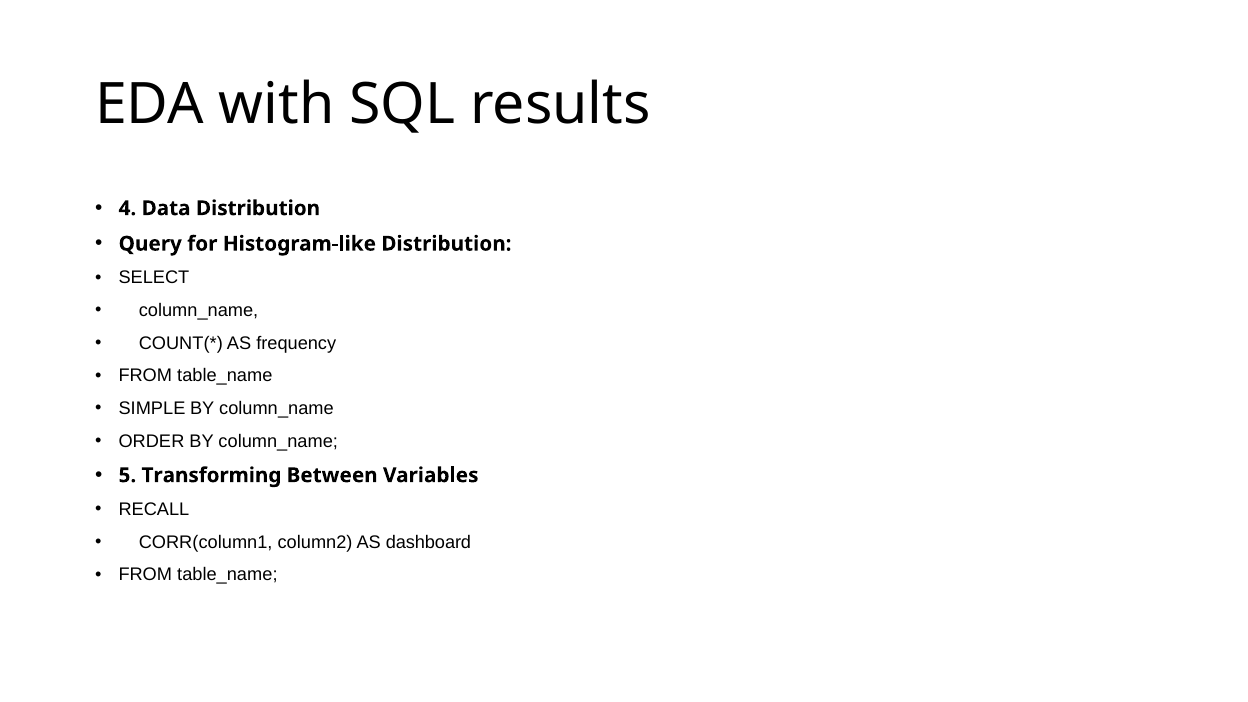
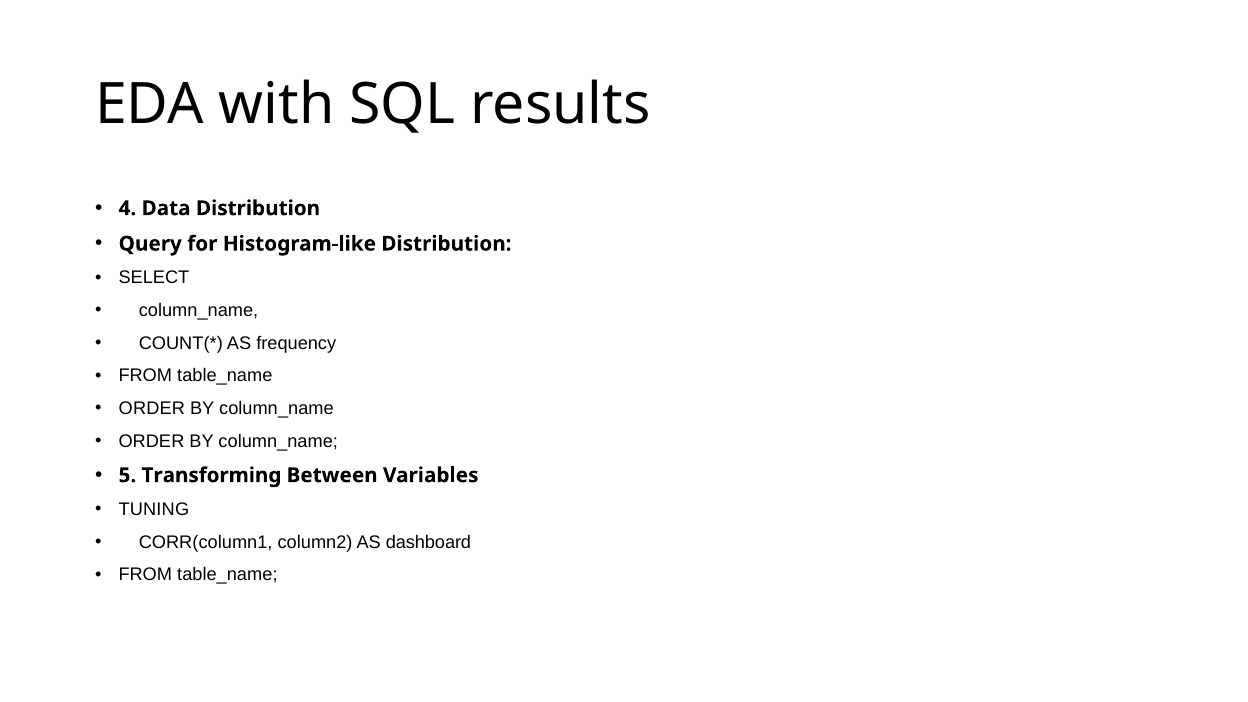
SIMPLE at (152, 409): SIMPLE -> ORDER
RECALL: RECALL -> TUNING
